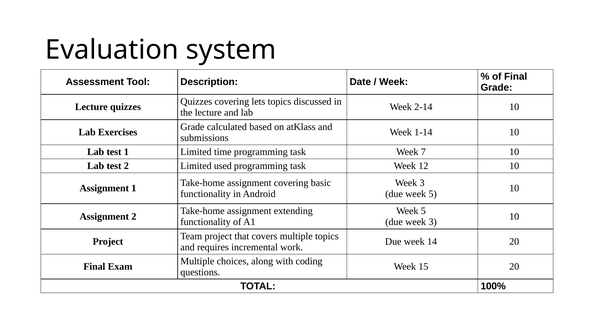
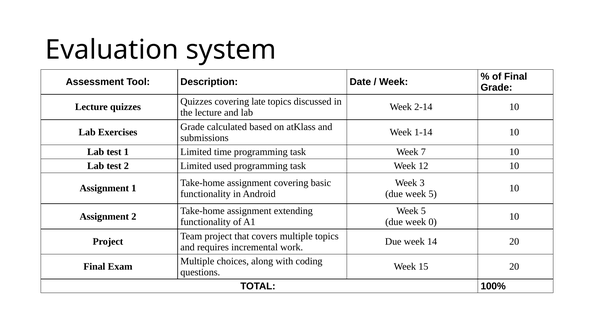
lets: lets -> late
due week 3: 3 -> 0
